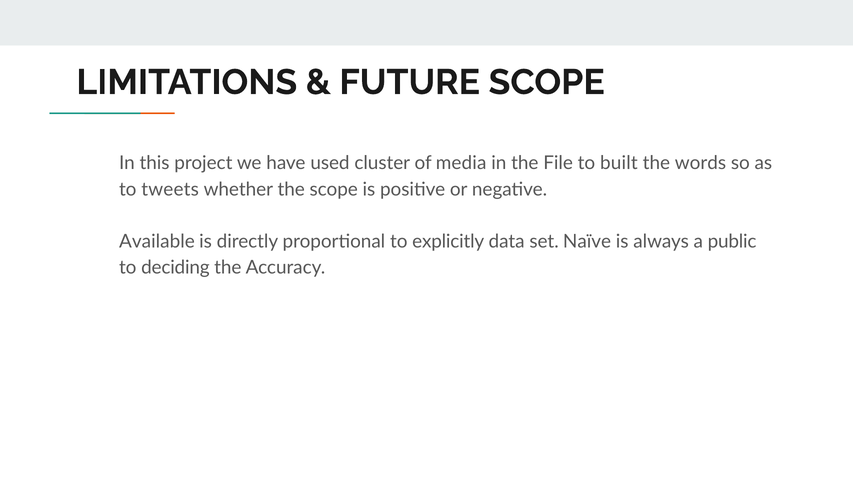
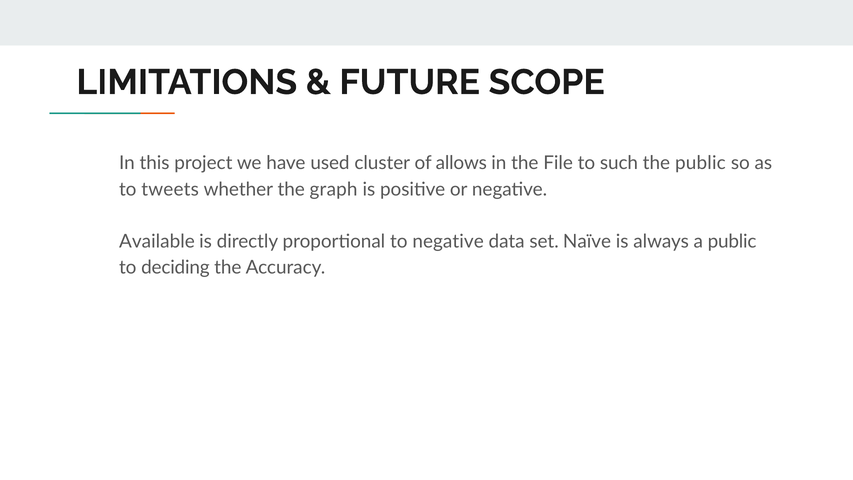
media: media -> allows
built: built -> such
the words: words -> public
the scope: scope -> graph
to explicitly: explicitly -> negative
